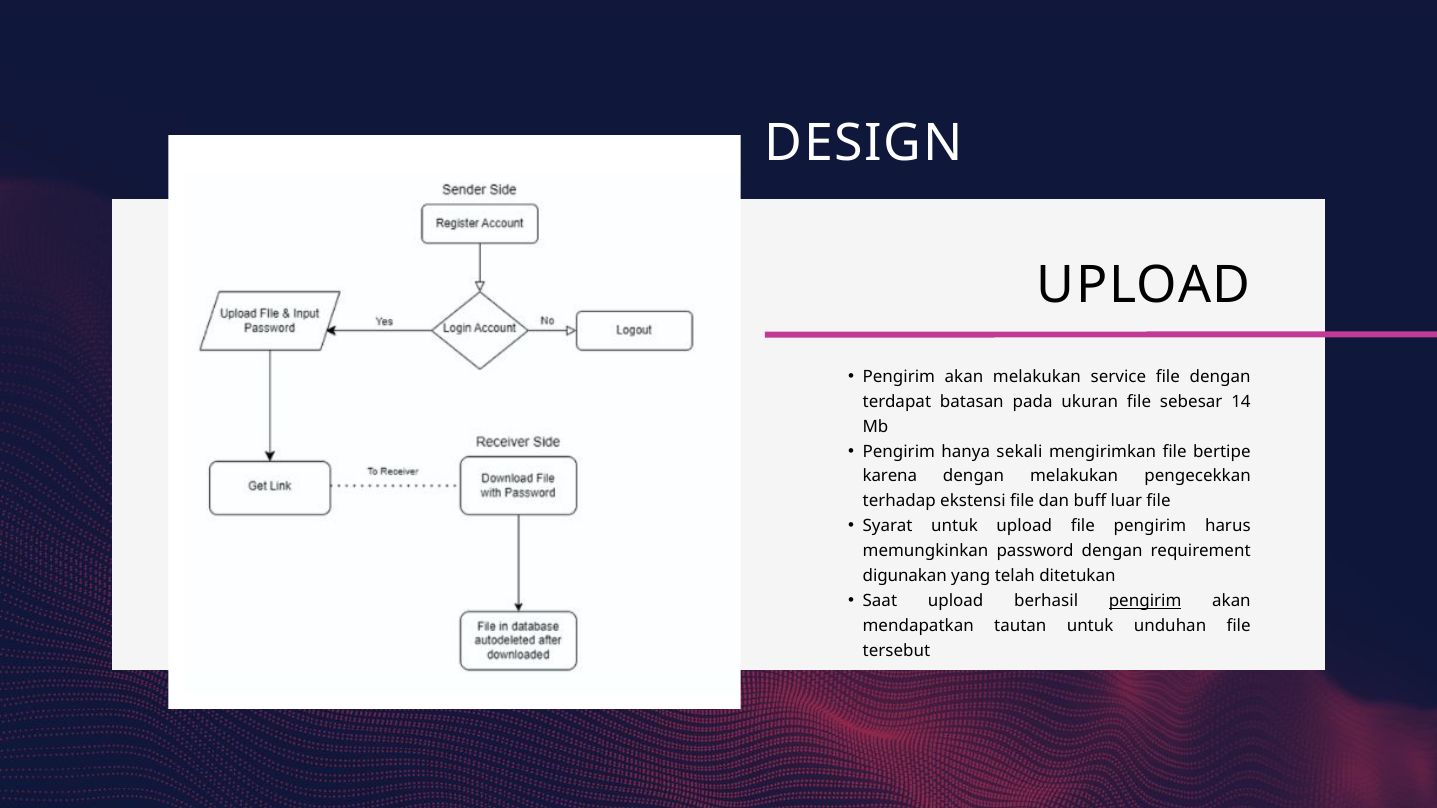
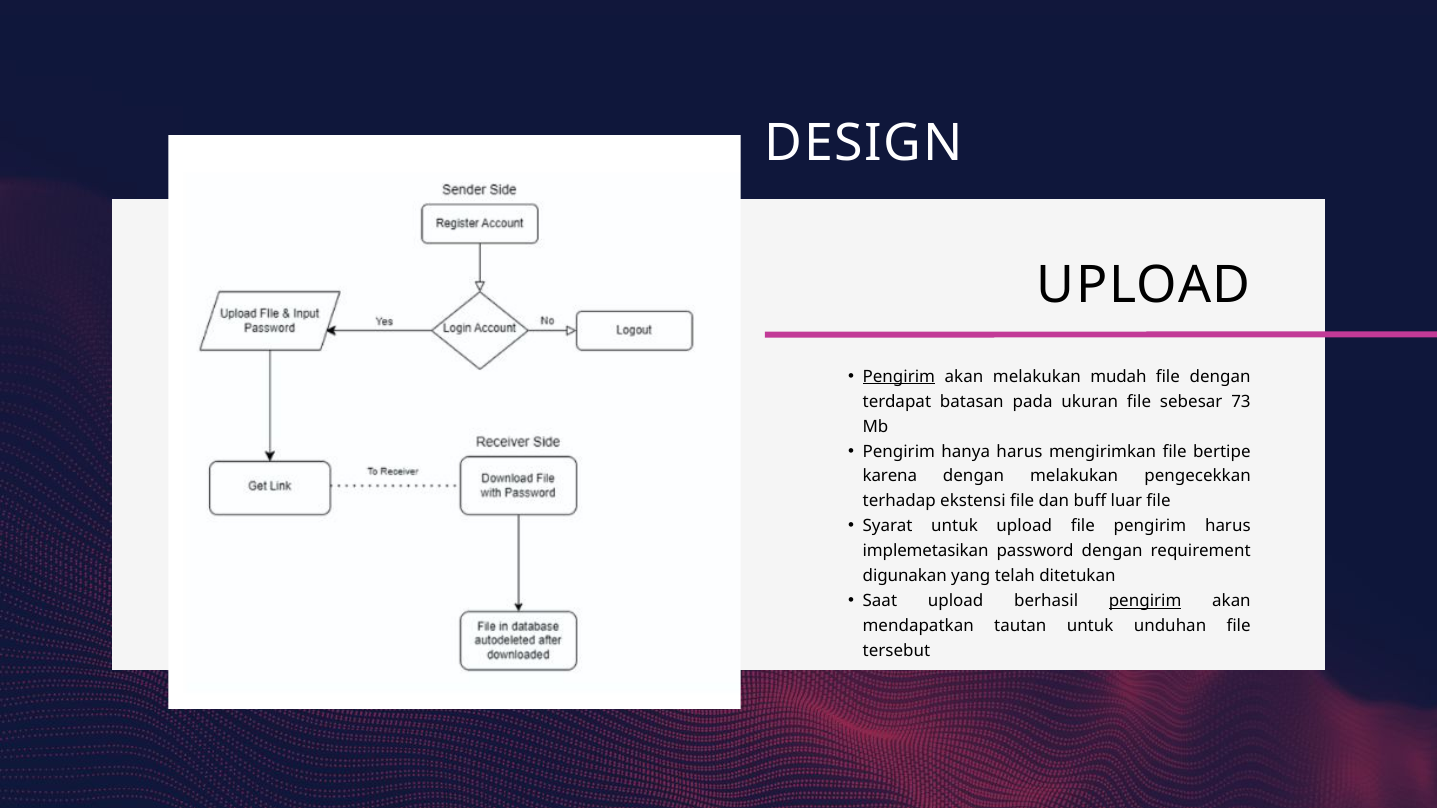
Pengirim at (899, 377) underline: none -> present
service: service -> mudah
14: 14 -> 73
hanya sekali: sekali -> harus
memungkinkan: memungkinkan -> implemetasikan
